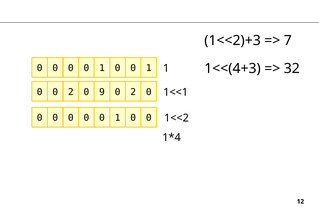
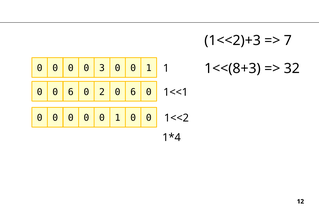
1 at (102, 68): 1 -> 3
1<<(4+3: 1<<(4+3 -> 1<<(8+3
0 0 2: 2 -> 6
9: 9 -> 2
2 at (133, 92): 2 -> 6
